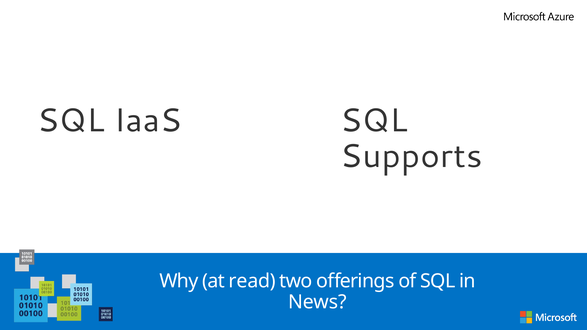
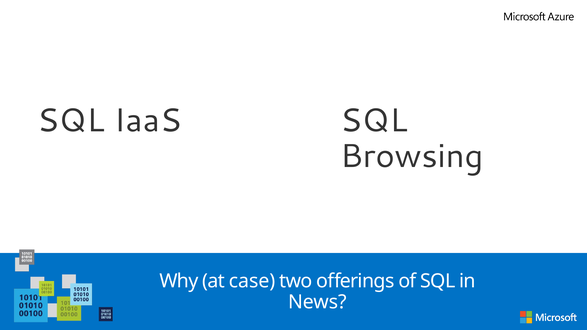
Supports: Supports -> Browsing
read: read -> case
